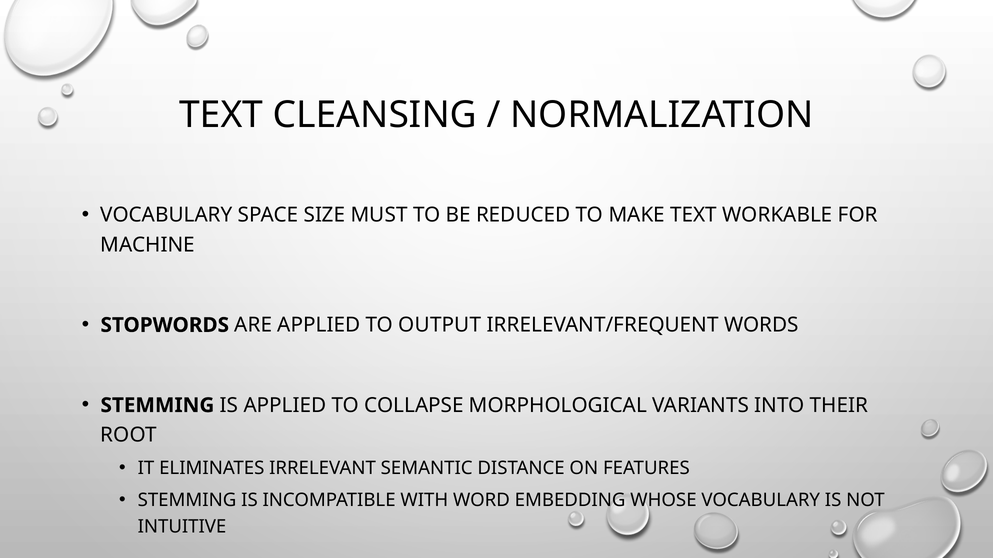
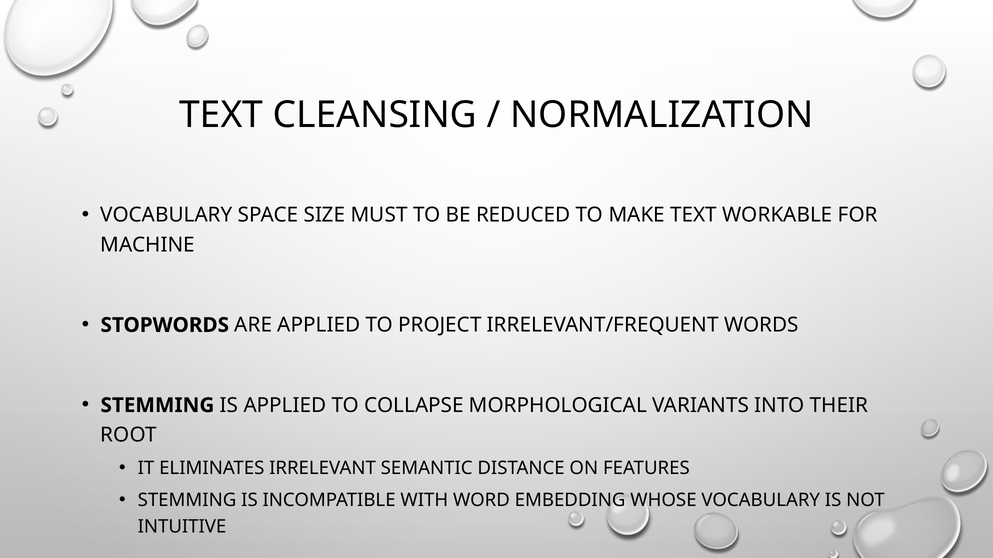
OUTPUT: OUTPUT -> PROJECT
